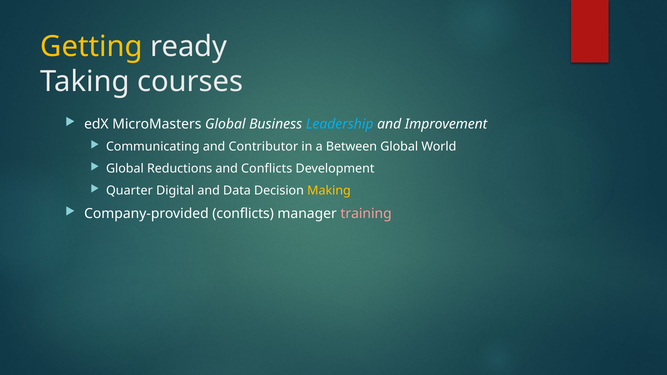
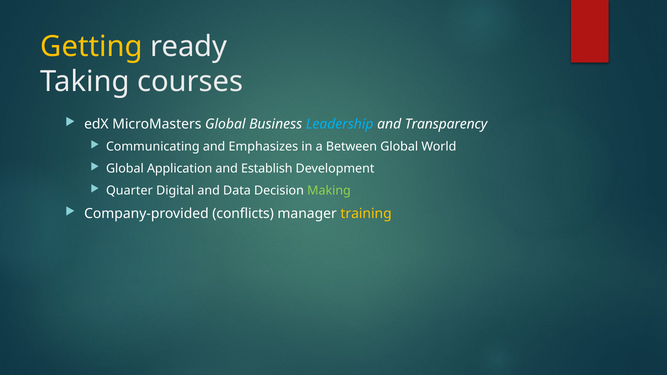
Improvement: Improvement -> Transparency
Contributor: Contributor -> Emphasizes
Reductions: Reductions -> Application
and Conflicts: Conflicts -> Establish
Making colour: yellow -> light green
training colour: pink -> yellow
